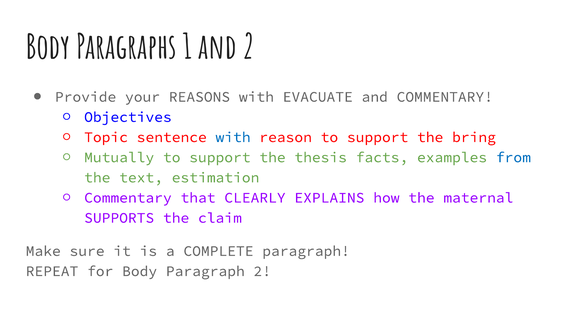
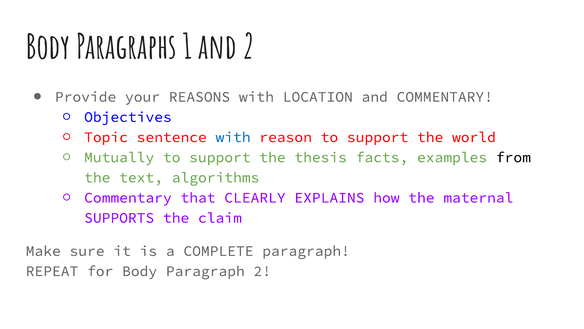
EVACUATE: EVACUATE -> LOCATION
bring: bring -> world
from colour: blue -> black
estimation: estimation -> algorithms
